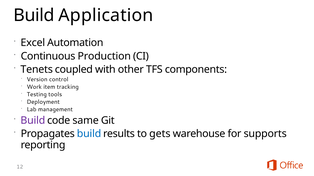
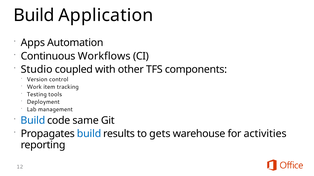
Excel: Excel -> Apps
Production: Production -> Workflows
Tenets: Tenets -> Studio
Build at (33, 121) colour: purple -> blue
supports: supports -> activities
